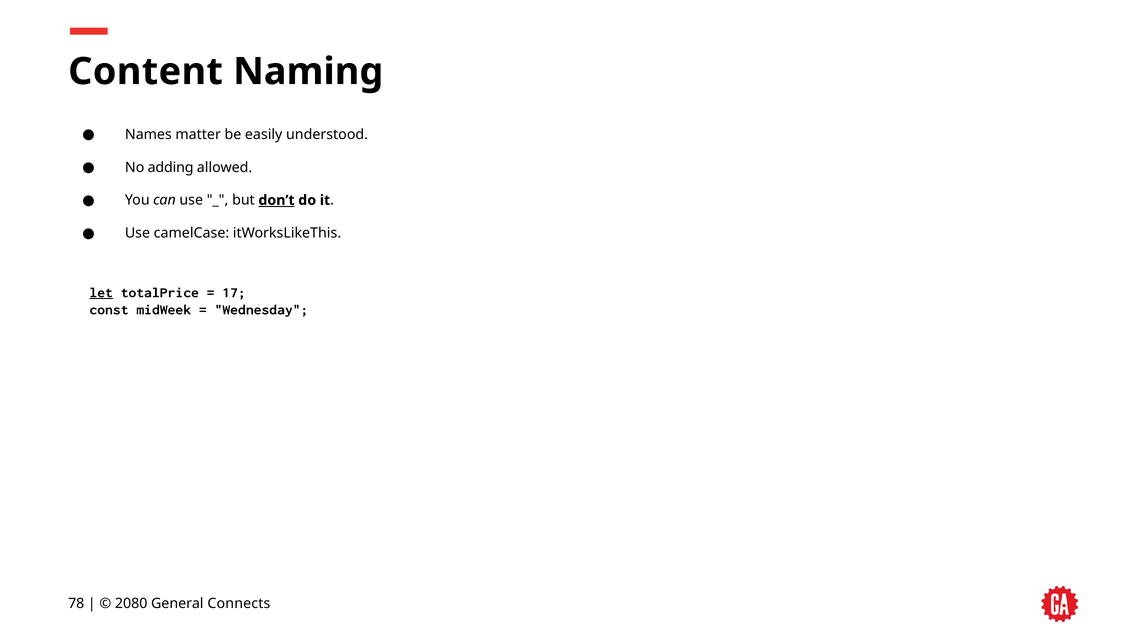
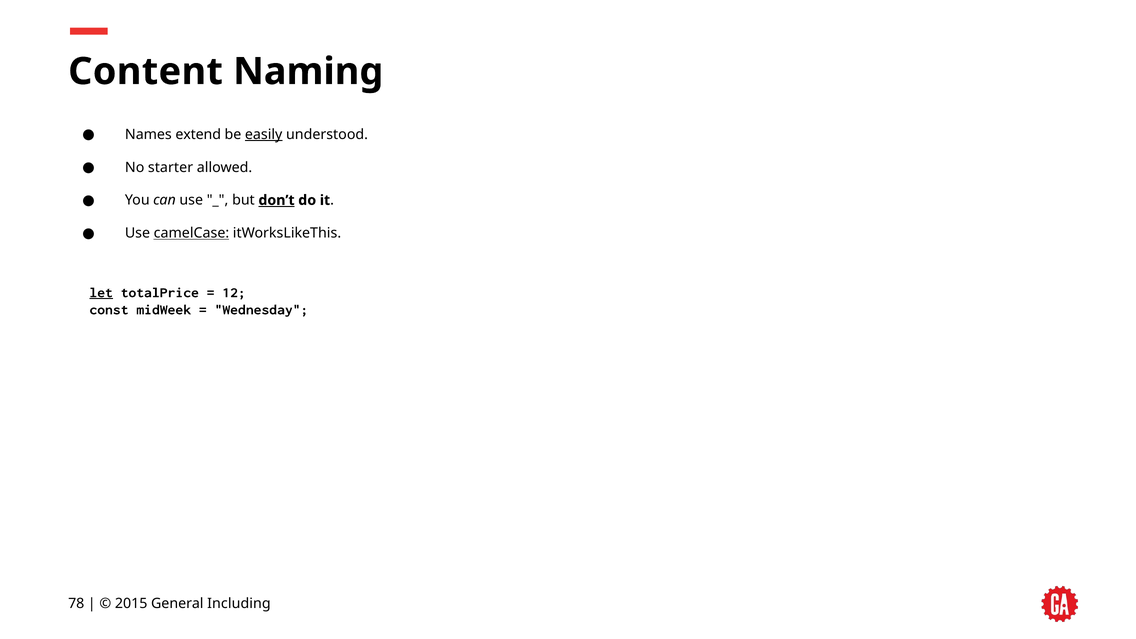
matter: matter -> extend
easily underline: none -> present
adding: adding -> starter
camelCase underline: none -> present
17: 17 -> 12
2080: 2080 -> 2015
Connects: Connects -> Including
